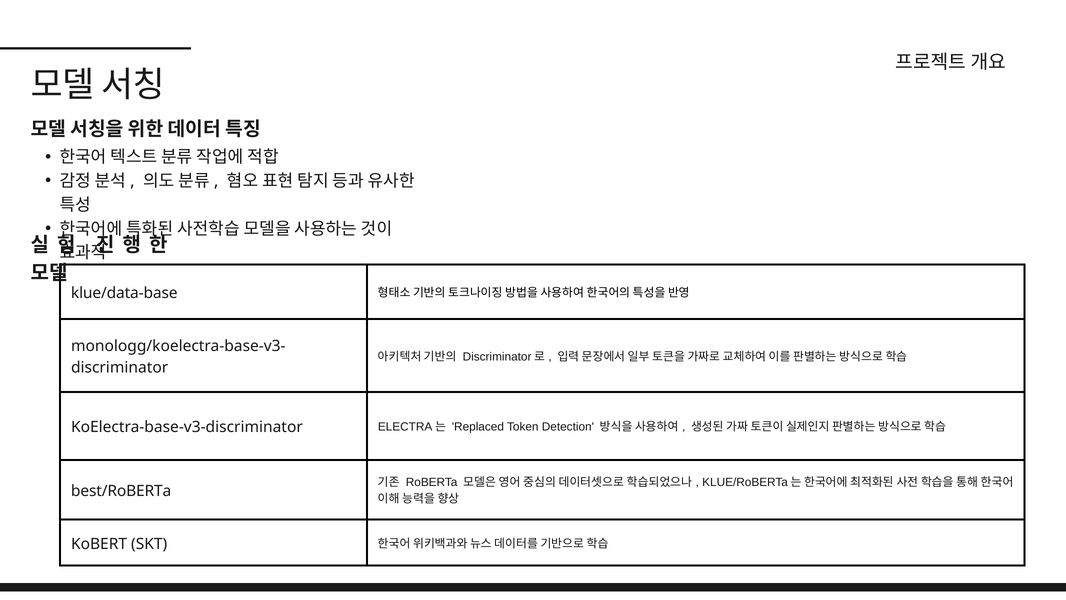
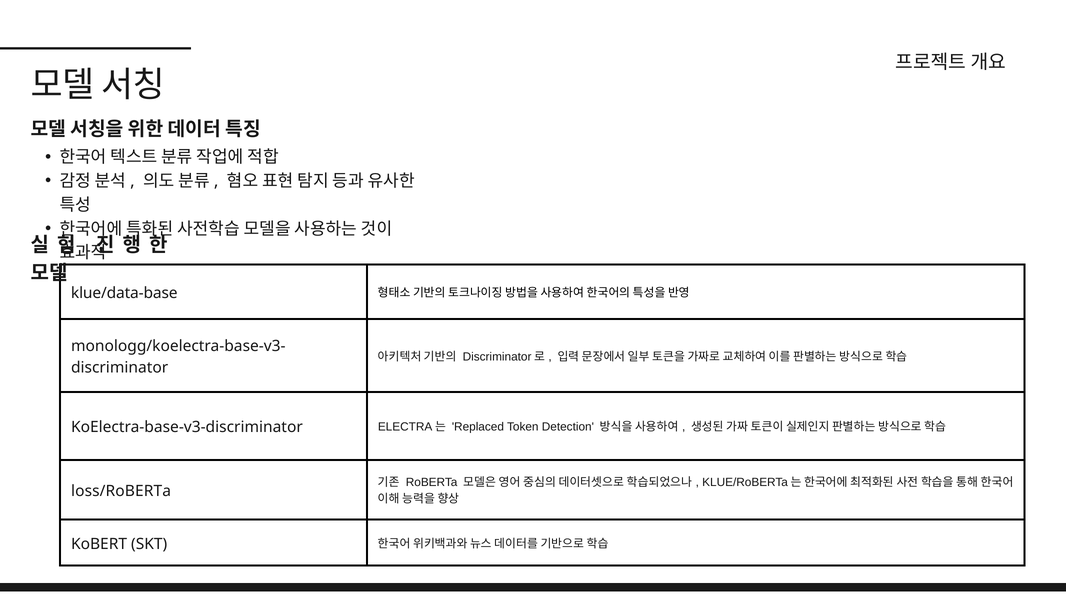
best/RoBERTa: best/RoBERTa -> loss/RoBERTa
